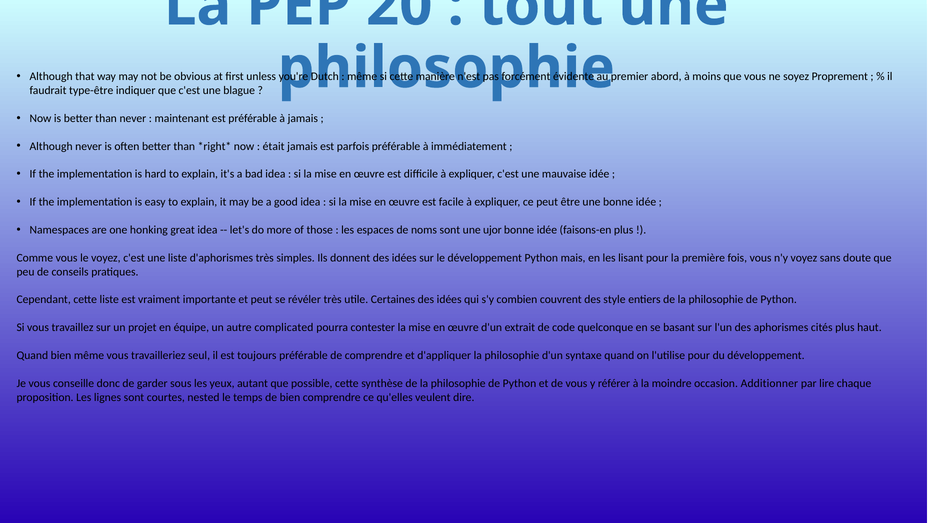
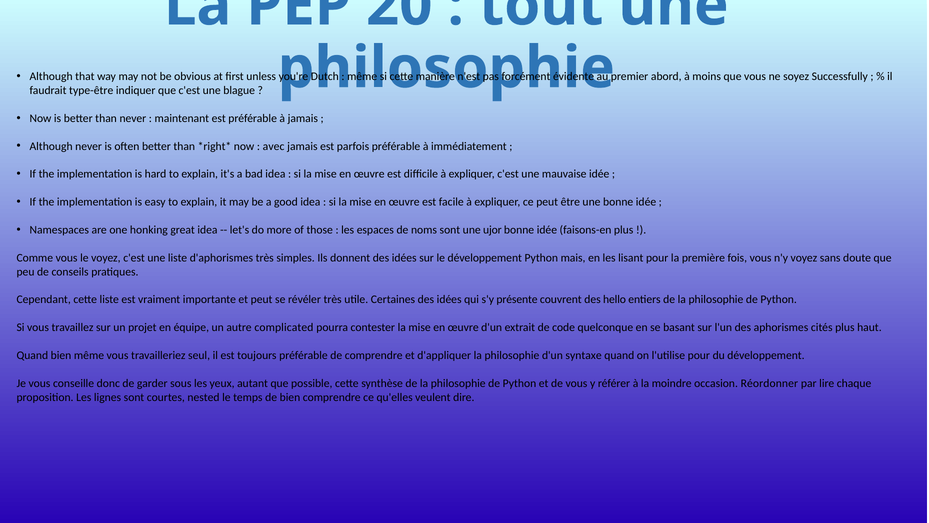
Proprement: Proprement -> Successfully
était: était -> avec
combien: combien -> présente
style: style -> hello
Additionner: Additionner -> Réordonner
